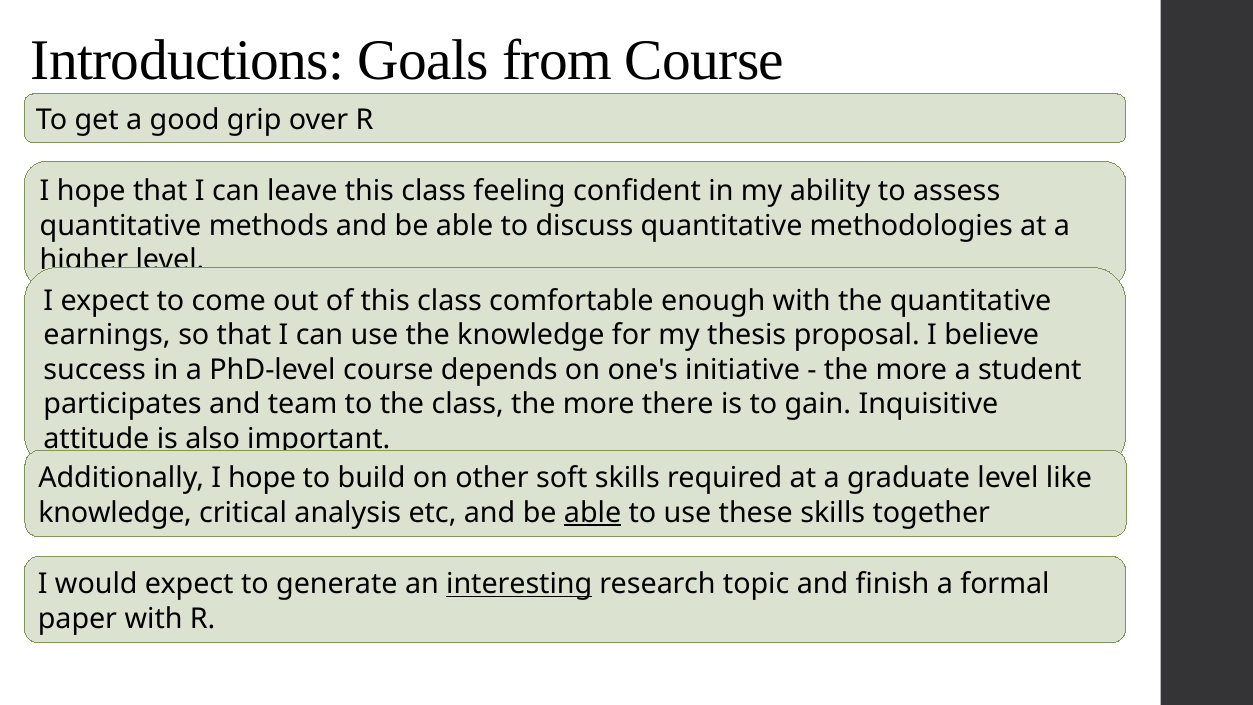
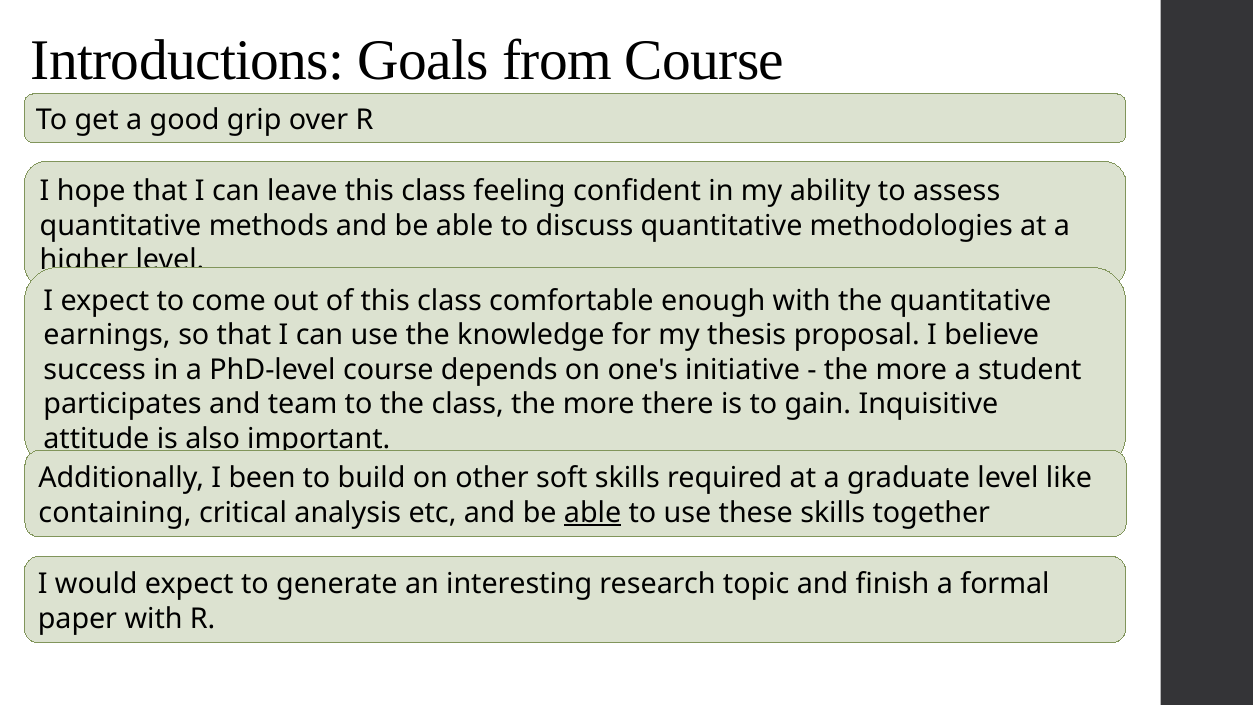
Additionally I hope: hope -> been
knowledge at (115, 513): knowledge -> containing
interesting underline: present -> none
